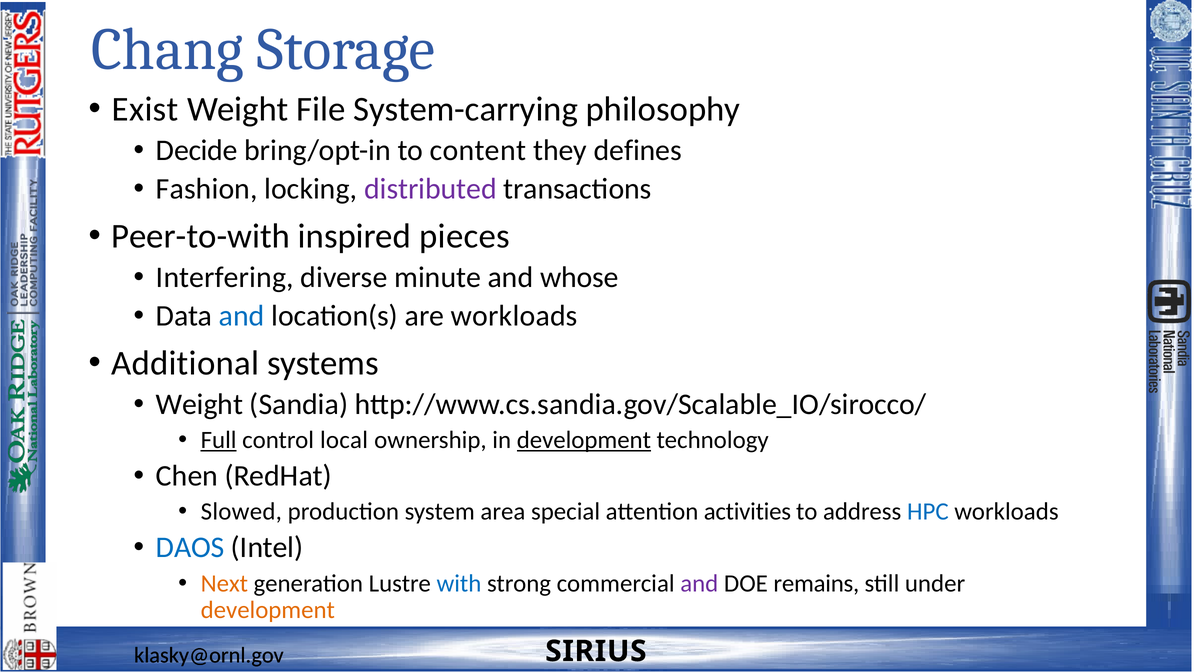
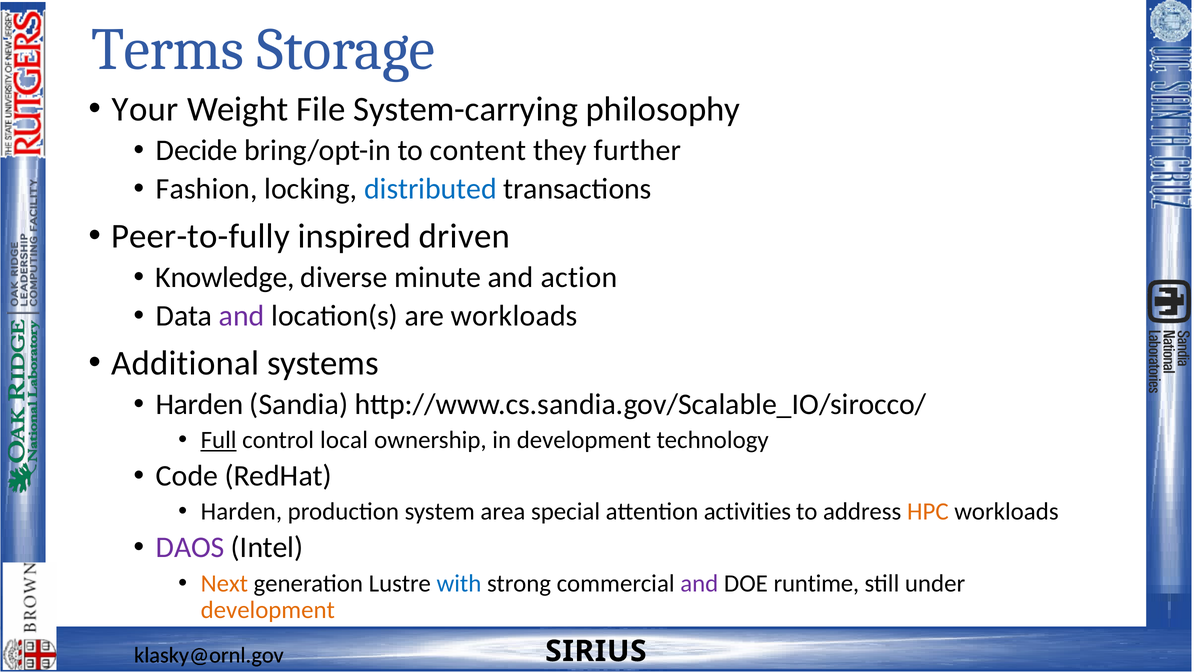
Chang: Chang -> Terms
Exist: Exist -> Your
defines: defines -> further
distributed colour: purple -> blue
Peer-to-with: Peer-to-with -> Peer-to-fully
pieces: pieces -> driven
Interfering: Interfering -> Knowledge
whose: whose -> action
and at (242, 316) colour: blue -> purple
Weight at (199, 404): Weight -> Harden
development at (584, 440) underline: present -> none
Chen: Chen -> Code
Slowed at (241, 511): Slowed -> Harden
HPC colour: blue -> orange
DAOS colour: blue -> purple
remains: remains -> runtime
